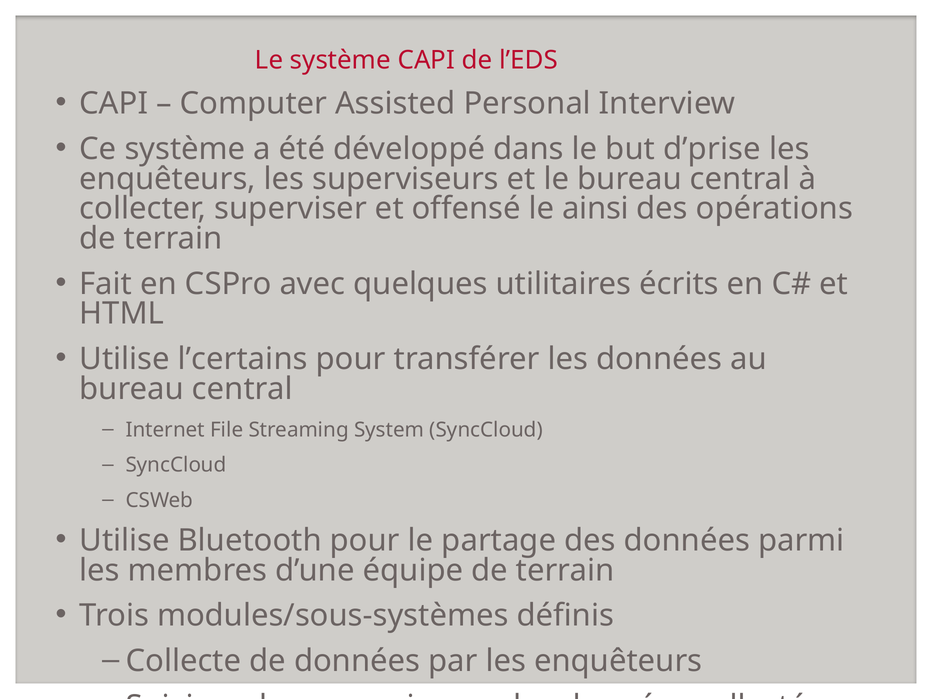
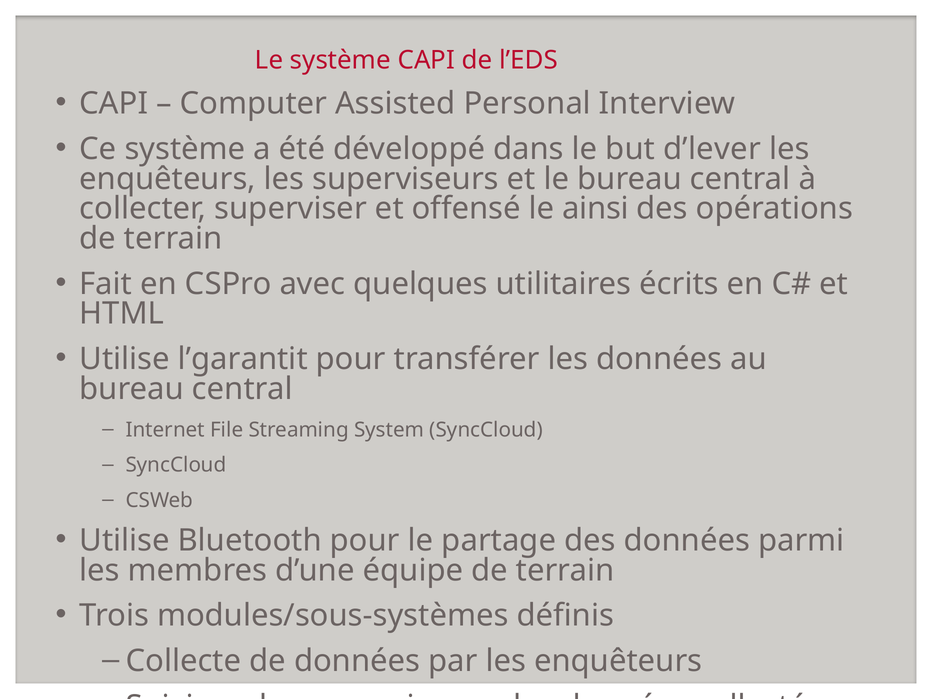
d’prise: d’prise -> d’lever
l’certains: l’certains -> l’garantit
